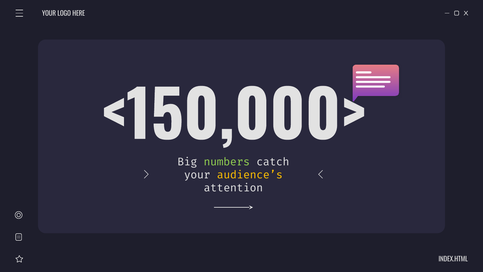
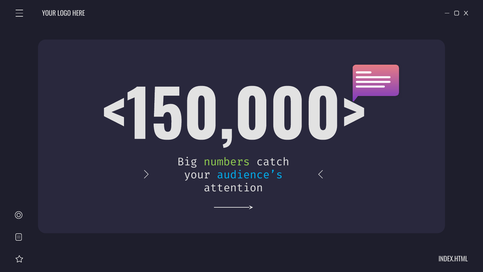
audience’s colour: yellow -> light blue
